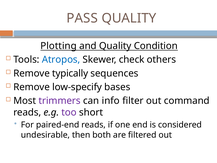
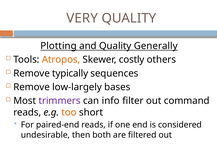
PASS: PASS -> VERY
Condition: Condition -> Generally
Atropos colour: blue -> orange
check: check -> costly
low-specify: low-specify -> low-largely
too colour: purple -> orange
